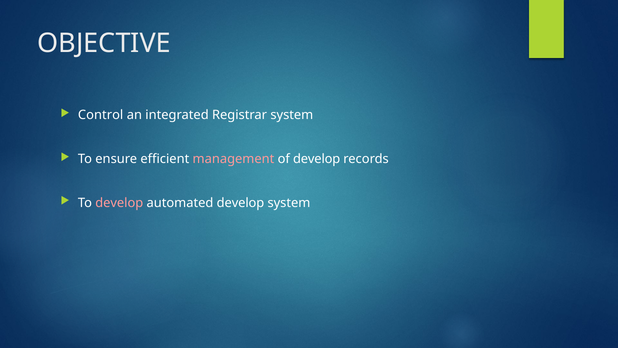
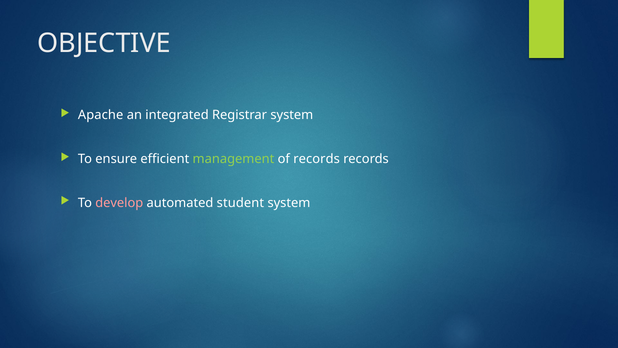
Control: Control -> Apache
management colour: pink -> light green
of develop: develop -> records
automated develop: develop -> student
